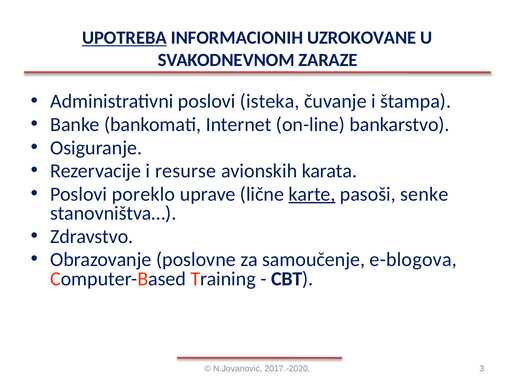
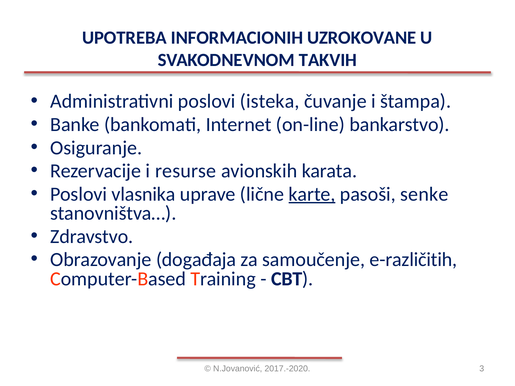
UPOTREBA underline: present -> none
ZARAZE: ZARAZE -> TAKVIH
poreklo: poreklo -> vlasnika
poslovne: poslovne -> događaja
e-blogova: e-blogova -> e-različitih
